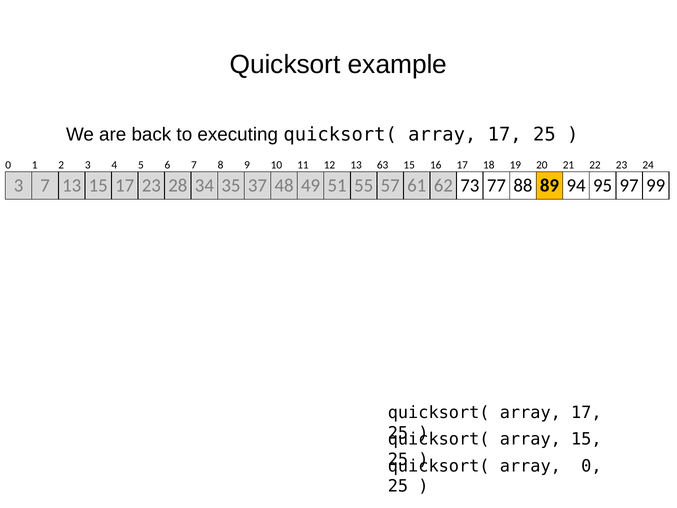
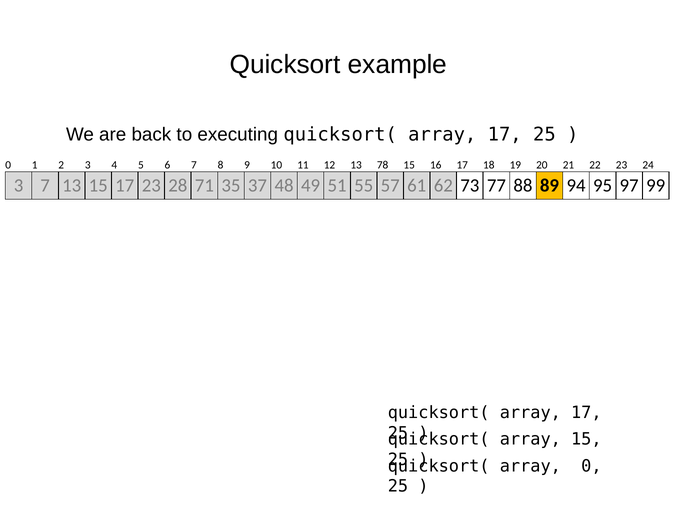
63: 63 -> 78
34: 34 -> 71
